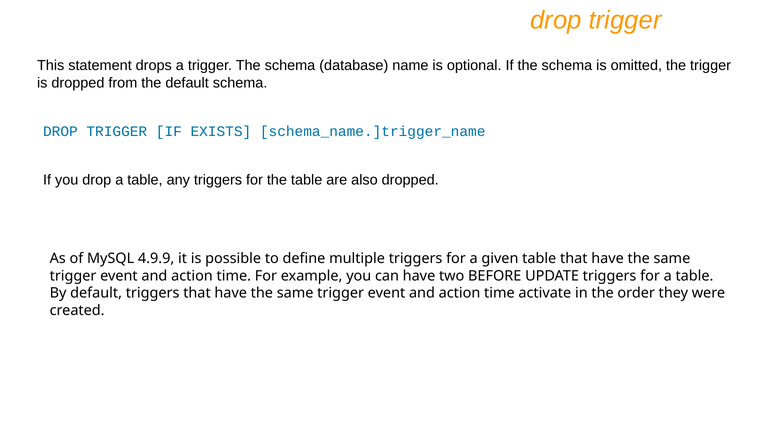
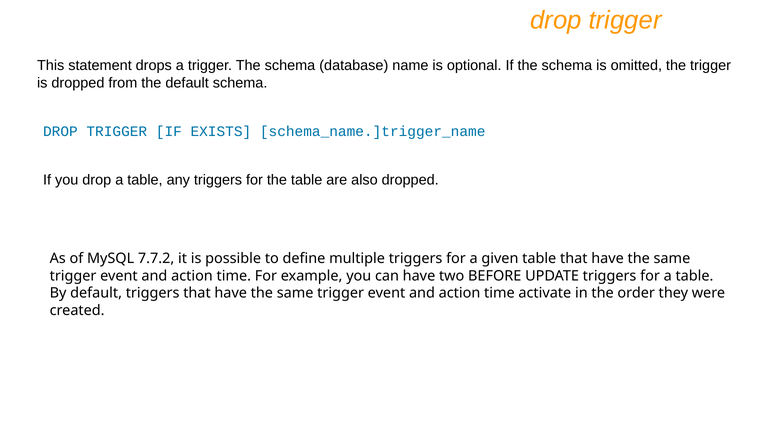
4.9.9: 4.9.9 -> 7.7.2
